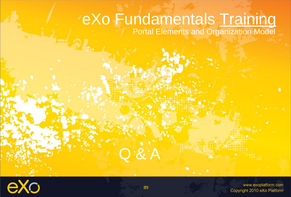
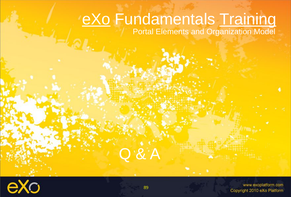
eXo underline: none -> present
